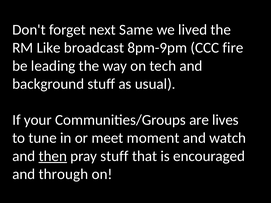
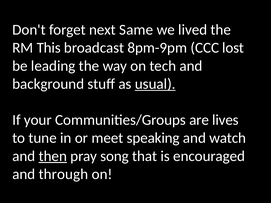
Like: Like -> This
fire: fire -> lost
usual underline: none -> present
moment: moment -> speaking
pray stuff: stuff -> song
